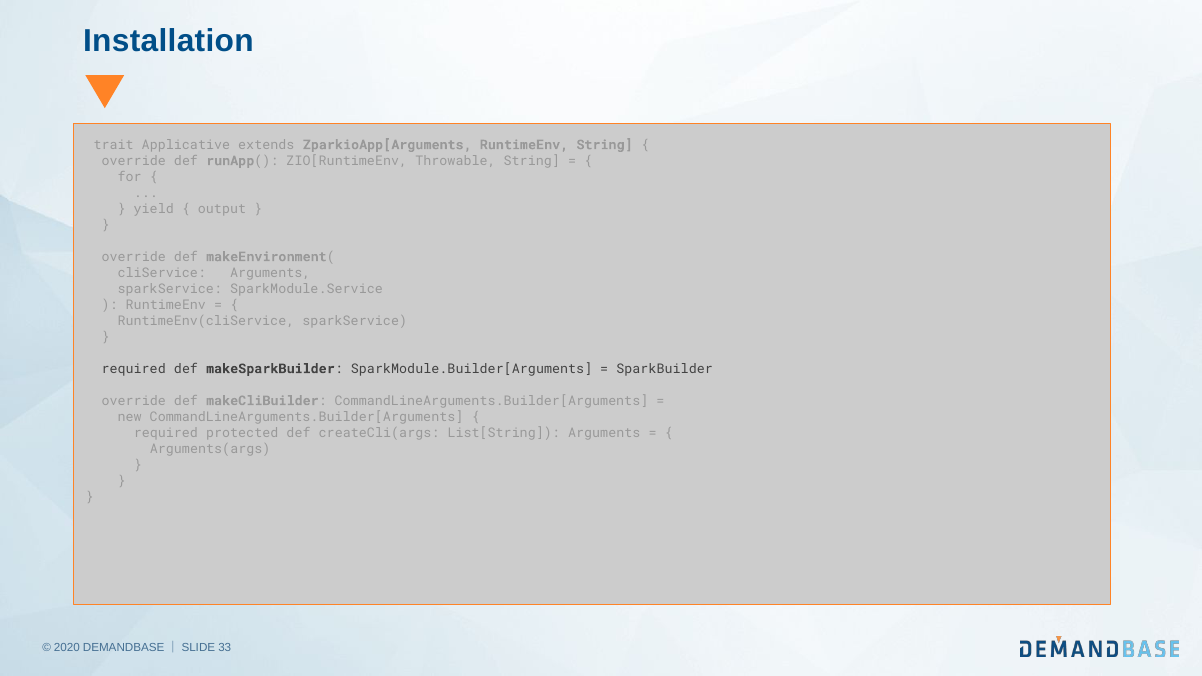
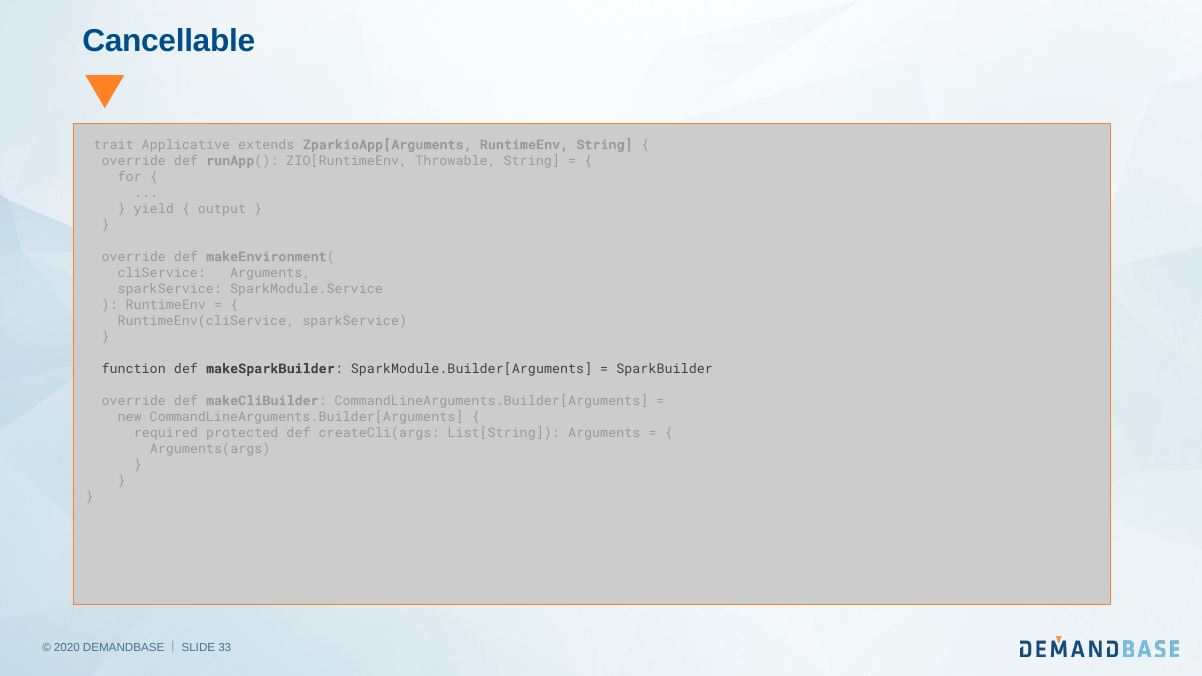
Installation: Installation -> Cancellable
required at (134, 369): required -> function
